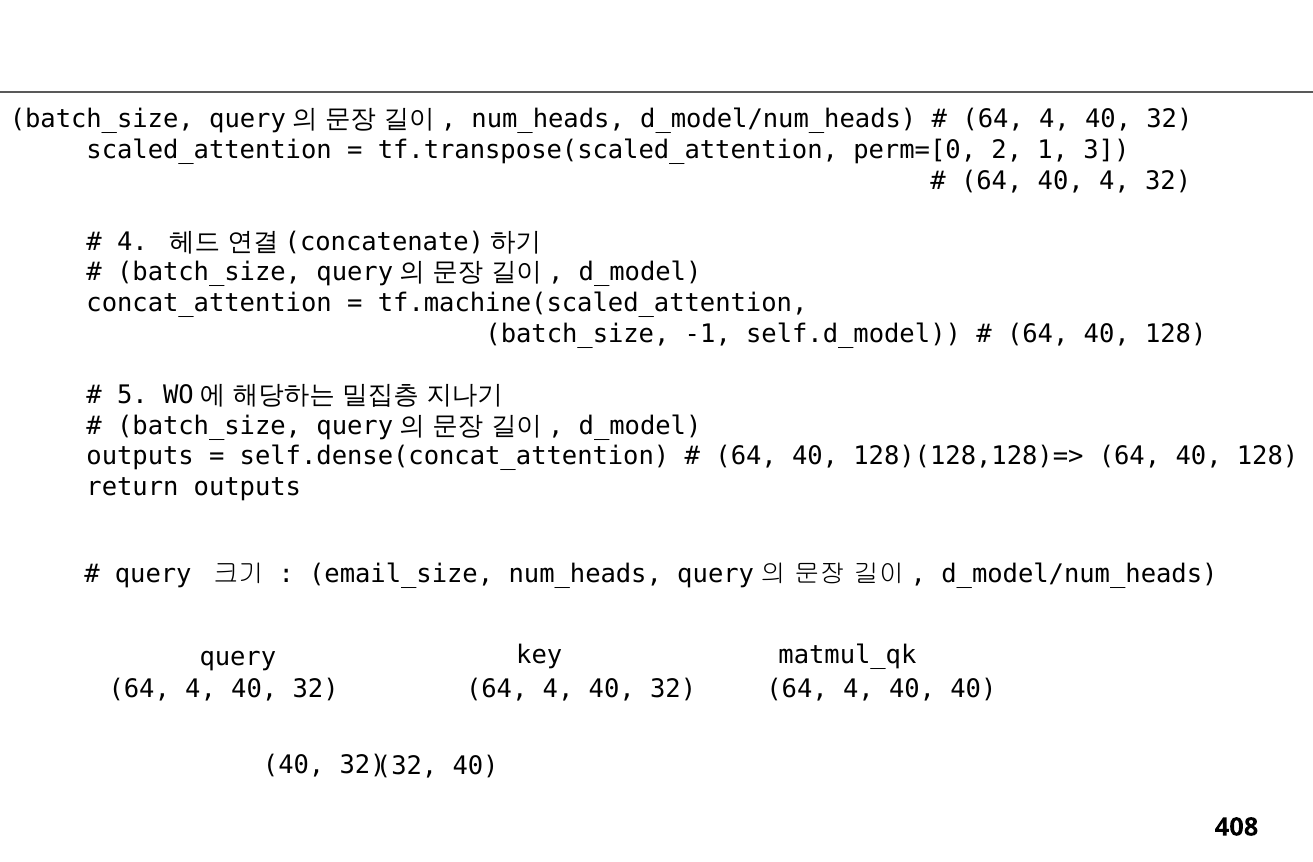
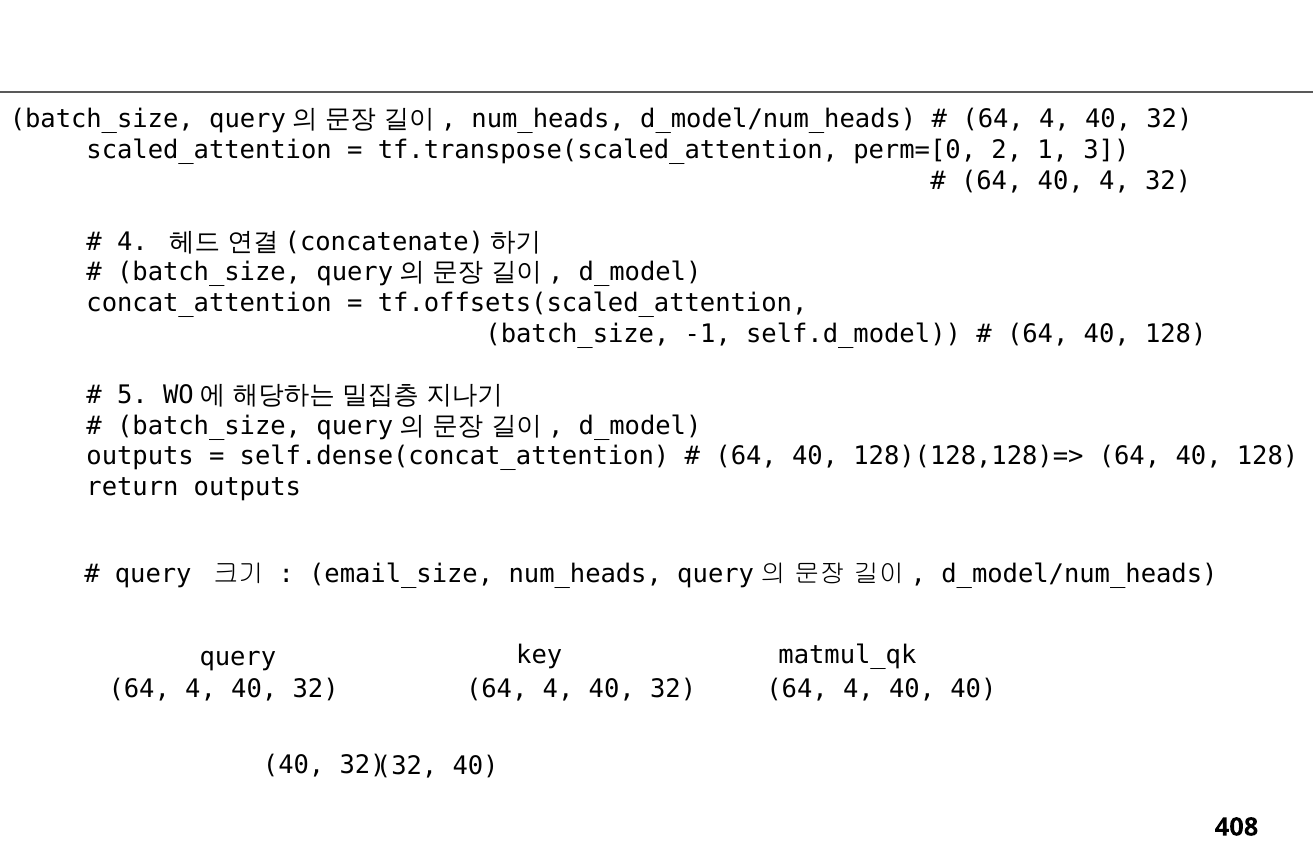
tf.machine(scaled_attention: tf.machine(scaled_attention -> tf.offsets(scaled_attention
